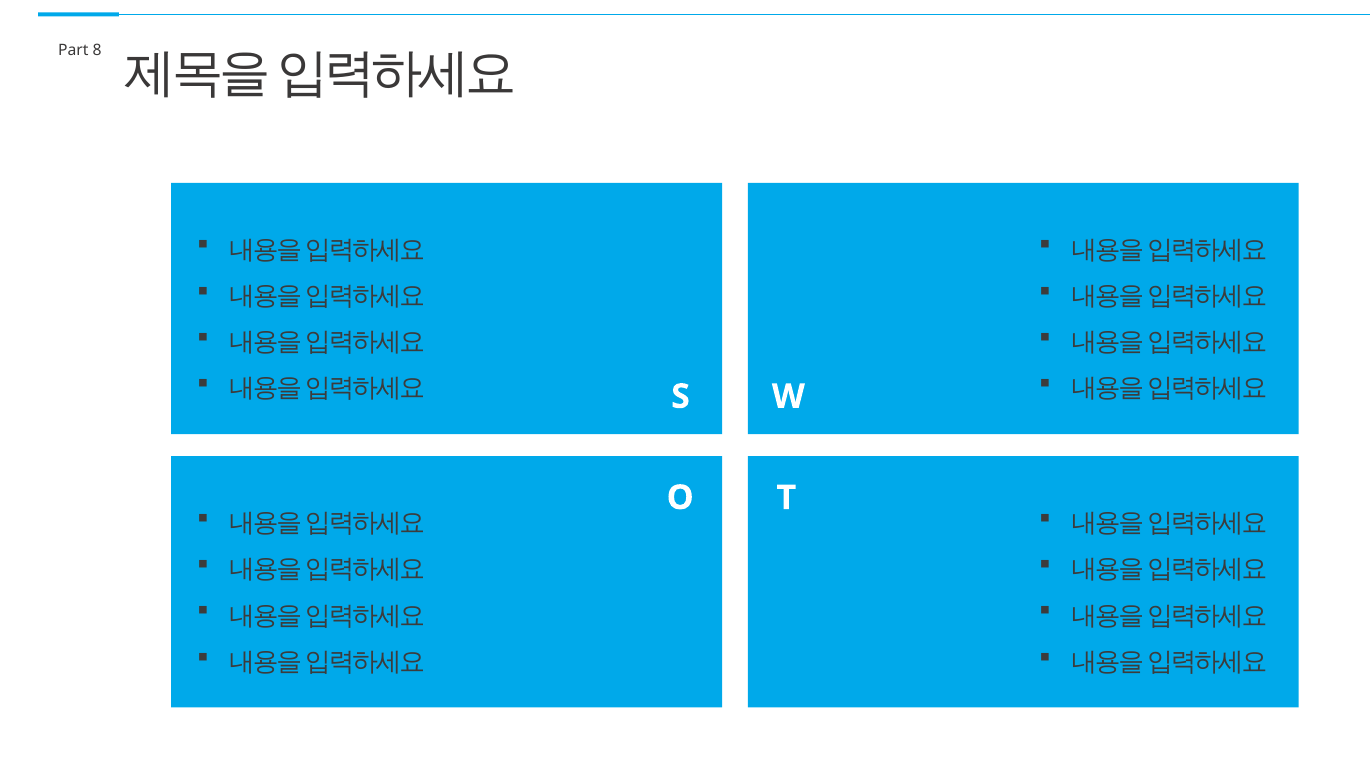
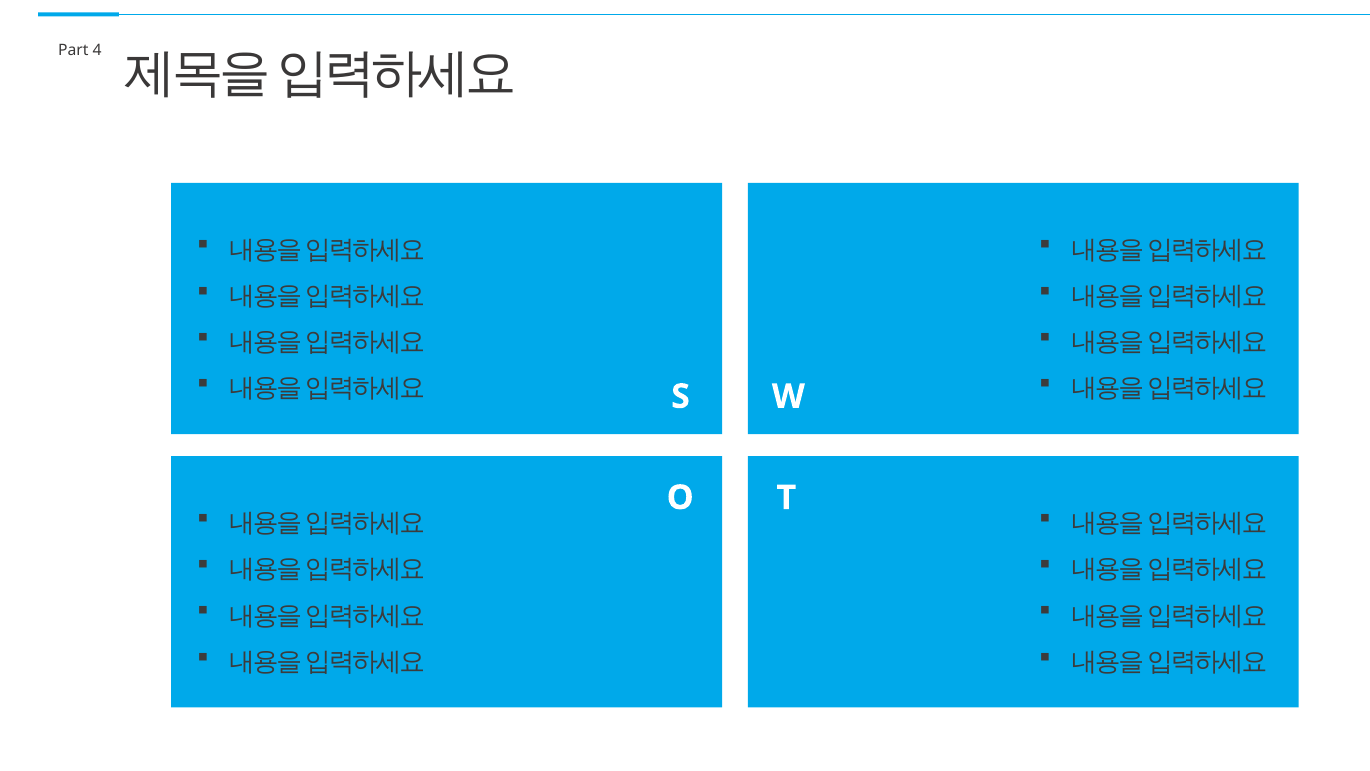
8: 8 -> 4
